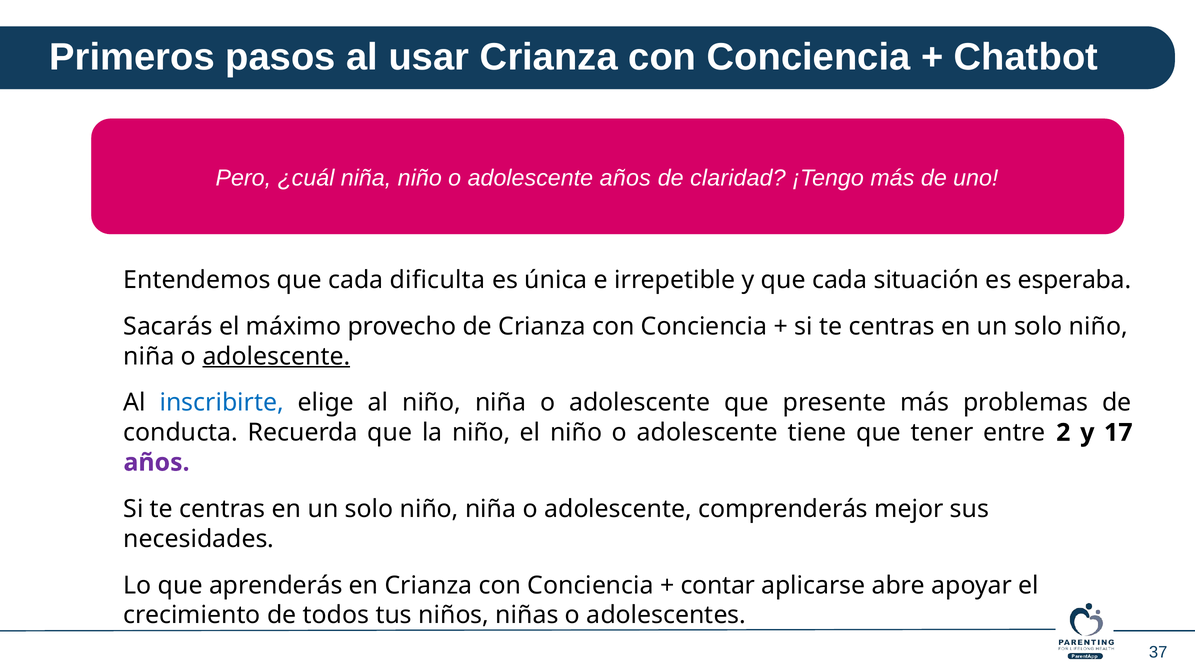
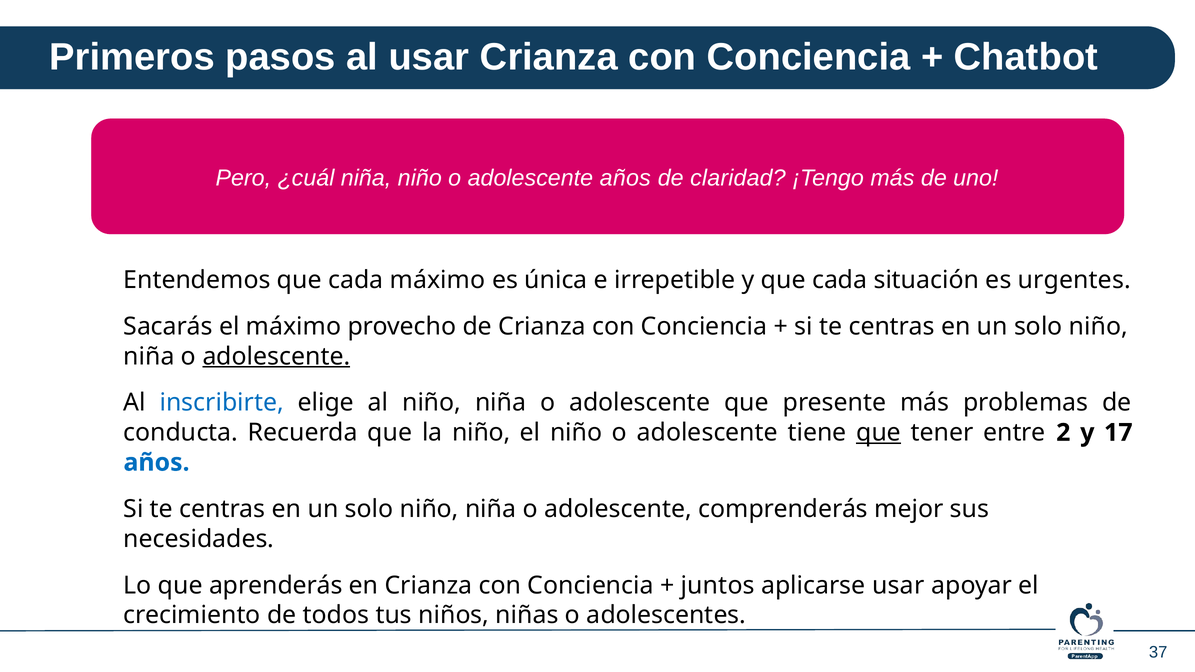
cada dificulta: dificulta -> máximo
esperaba: esperaba -> urgentes
que at (879, 433) underline: none -> present
años at (157, 463) colour: purple -> blue
contar: contar -> juntos
aplicarse abre: abre -> usar
